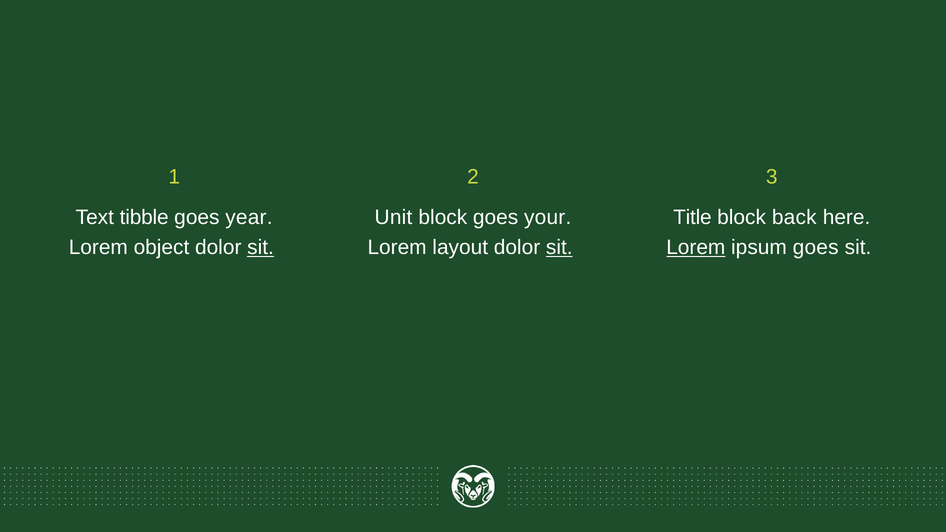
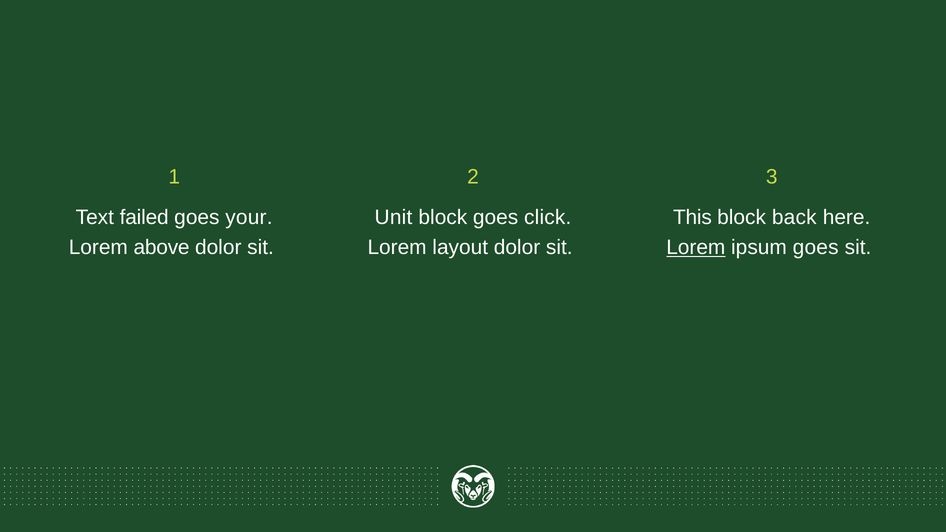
tibble: tibble -> failed
year: year -> your
your: your -> click
Title: Title -> This
object: object -> above
sit at (261, 248) underline: present -> none
sit at (559, 248) underline: present -> none
